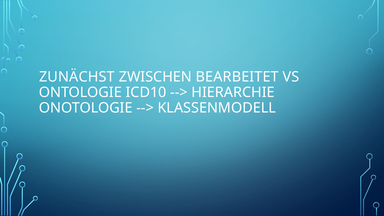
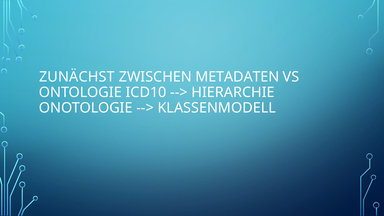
BEARBEITET: BEARBEITET -> METADATEN
